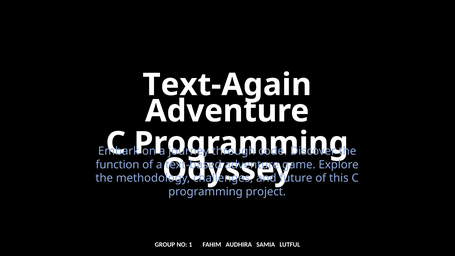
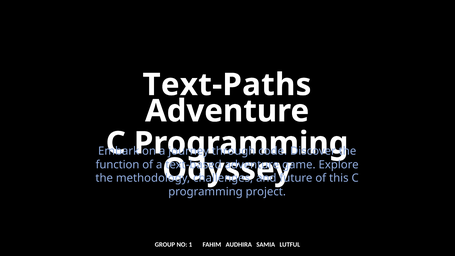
Text-Again: Text-Again -> Text-Paths
